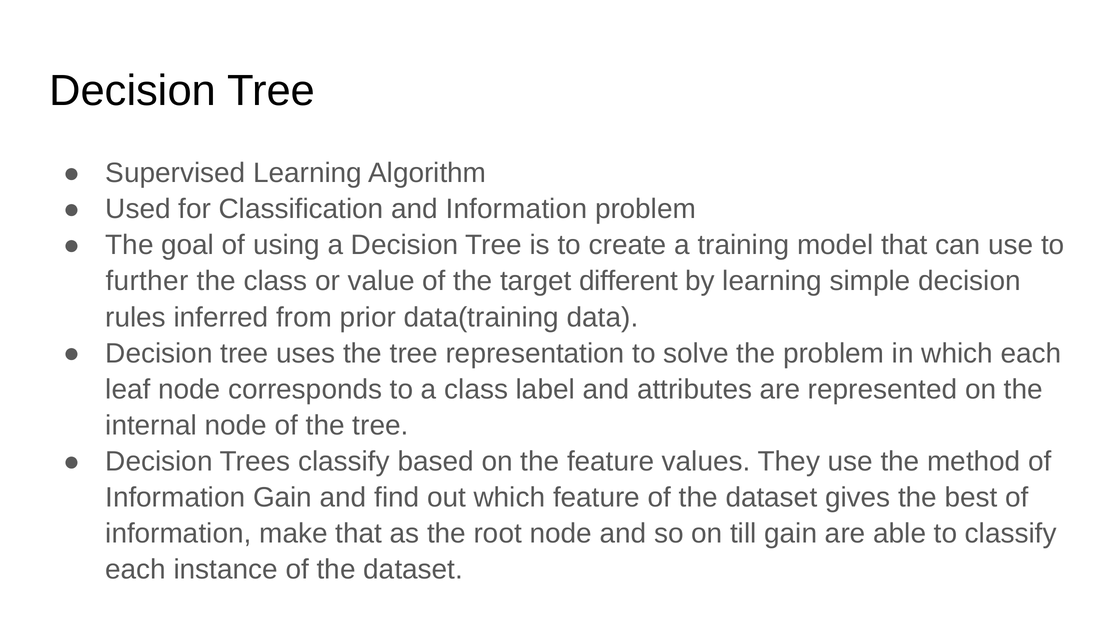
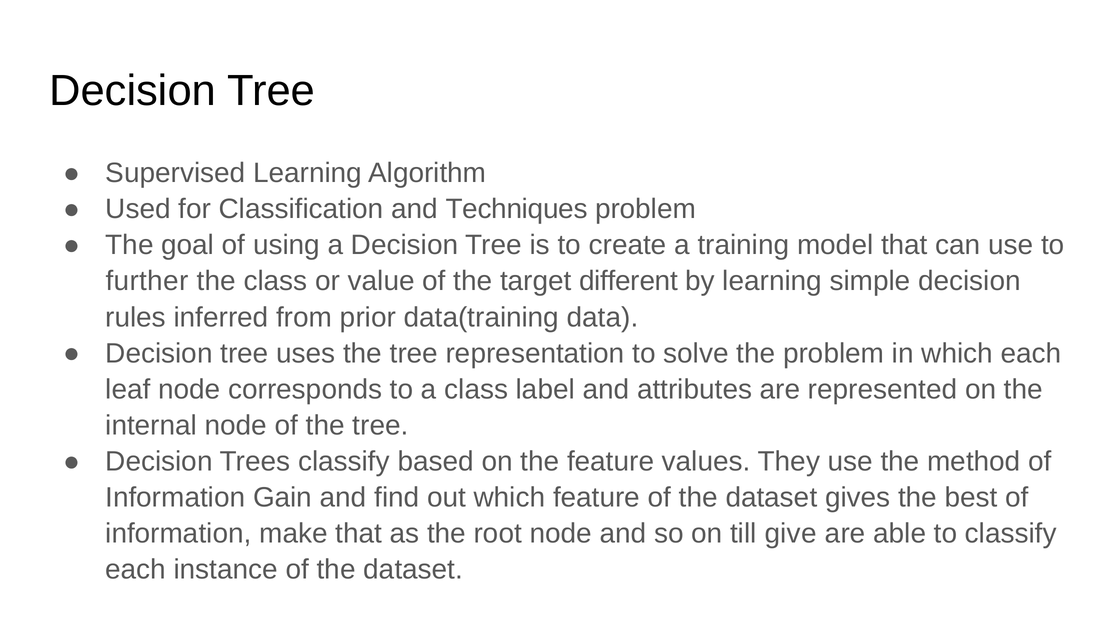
and Information: Information -> Techniques
till gain: gain -> give
